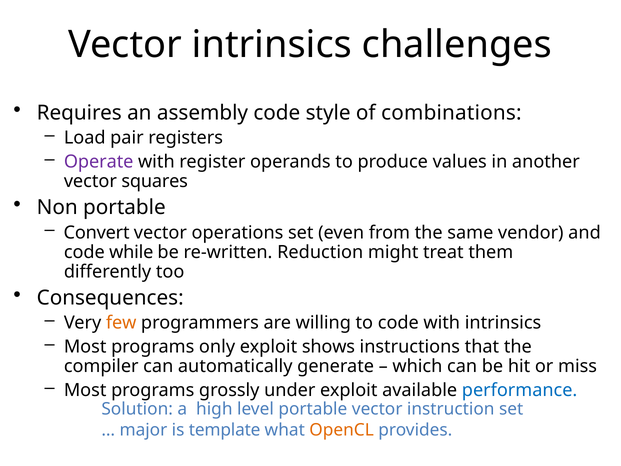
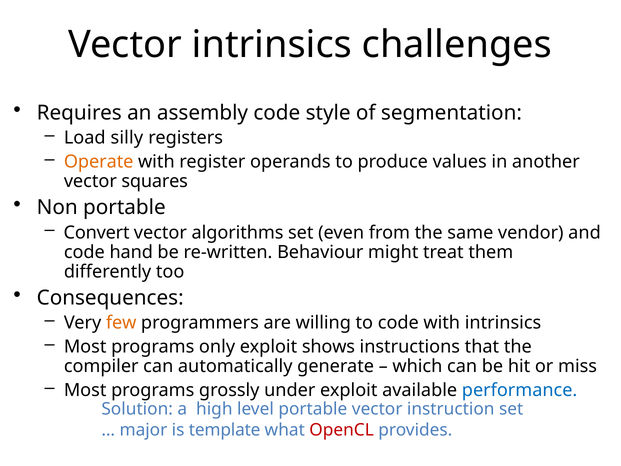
combinations: combinations -> segmentation
pair: pair -> silly
Operate colour: purple -> orange
operations: operations -> algorithms
while: while -> hand
Reduction: Reduction -> Behaviour
OpenCL colour: orange -> red
